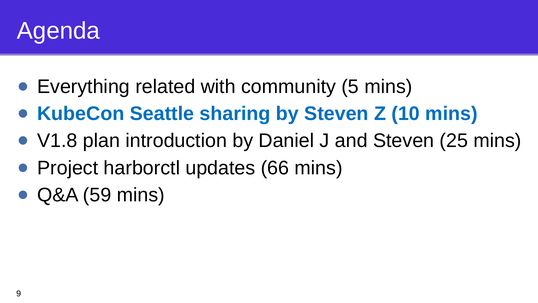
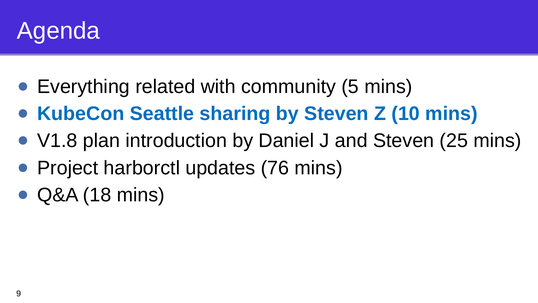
66: 66 -> 76
59: 59 -> 18
